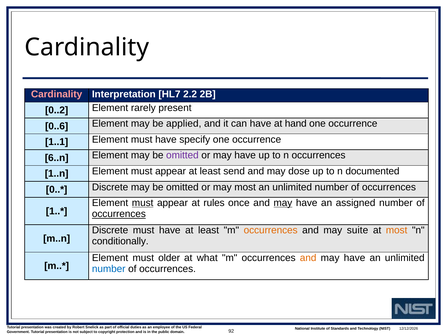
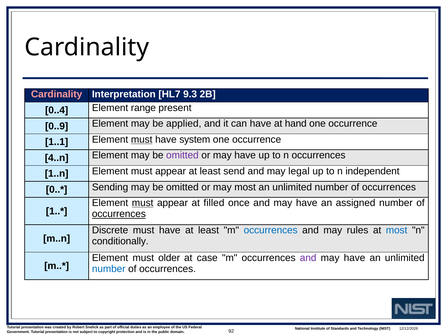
2.2: 2.2 -> 9.3
0..2: 0..2 -> 0..4
rarely: rarely -> range
0..6: 0..6 -> 0..9
must at (142, 140) underline: none -> present
specify: specify -> system
6..n: 6..n -> 4..n
dose: dose -> legal
documented: documented -> independent
Discrete at (110, 187): Discrete -> Sending
rules: rules -> filled
may at (283, 203) underline: present -> none
occurrences at (271, 231) colour: orange -> blue
suite: suite -> rules
most at (397, 231) colour: orange -> blue
what: what -> case
and at (308, 258) colour: orange -> purple
